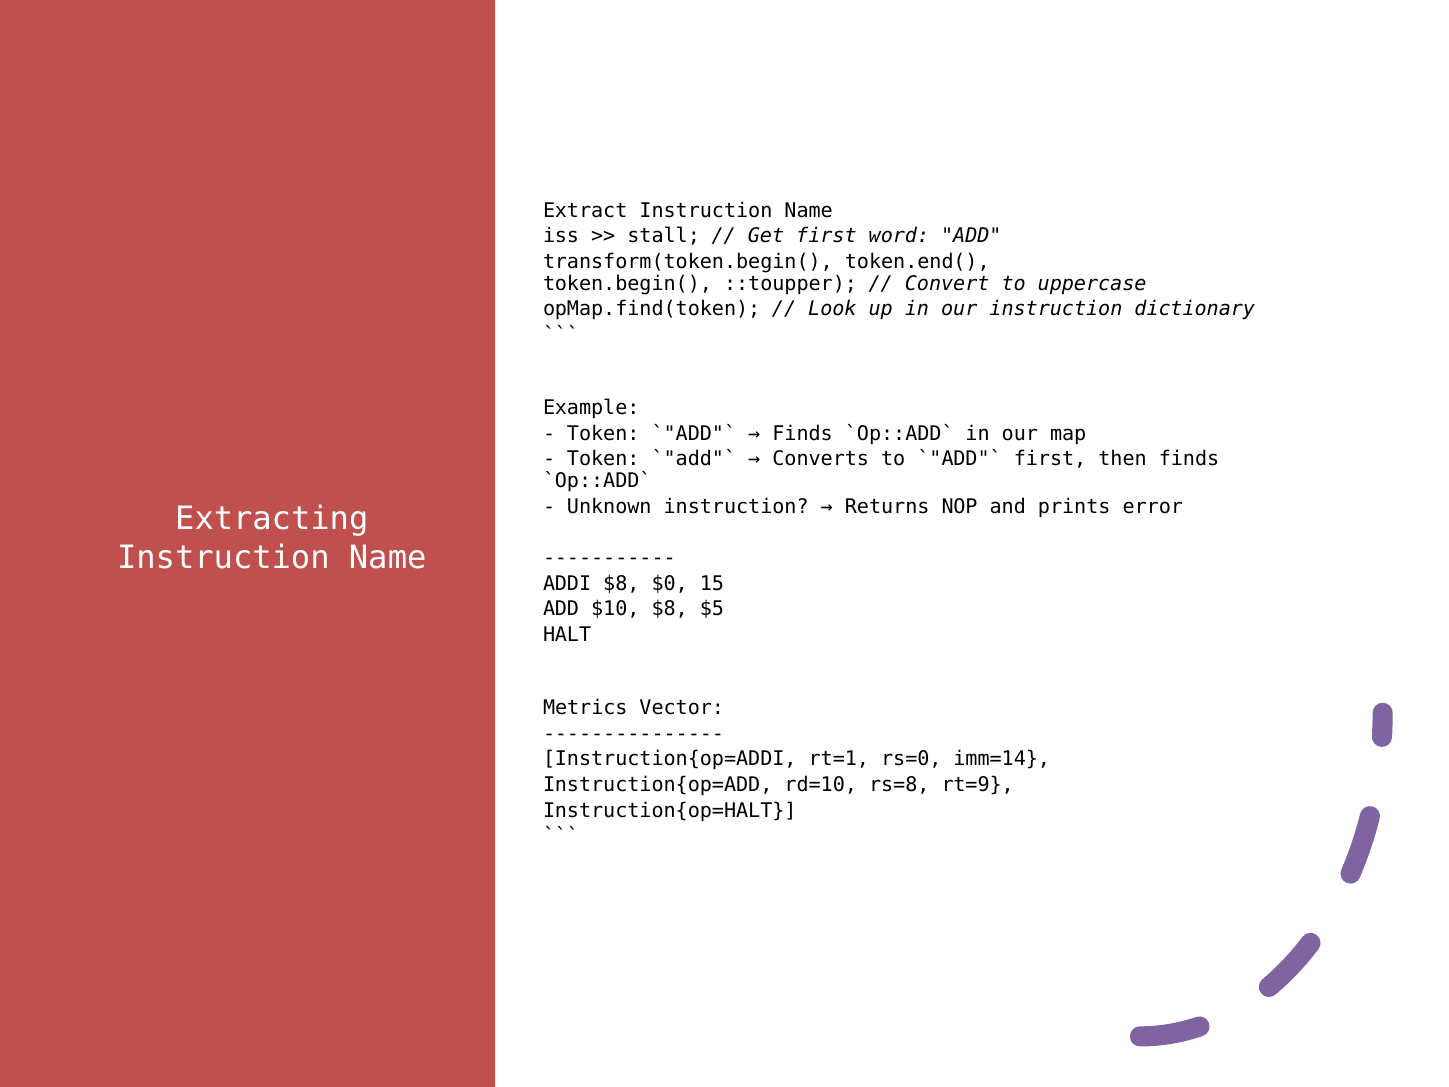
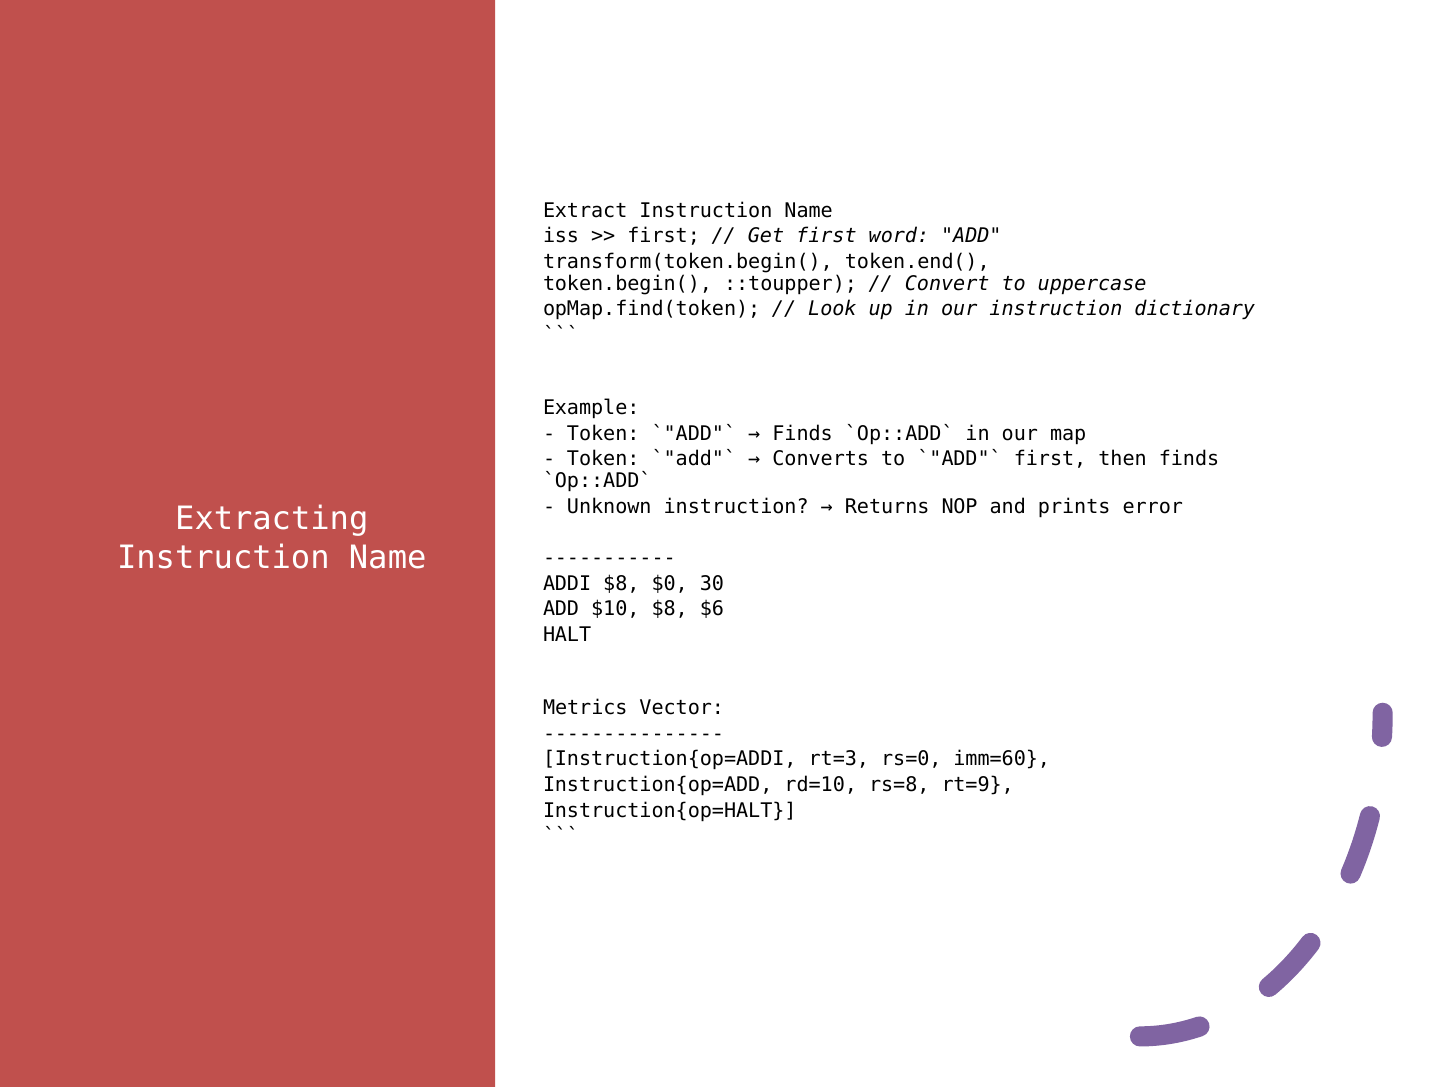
stall at (664, 236): stall -> first
15: 15 -> 30
$5: $5 -> $6
rt=1: rt=1 -> rt=3
imm=14: imm=14 -> imm=60
